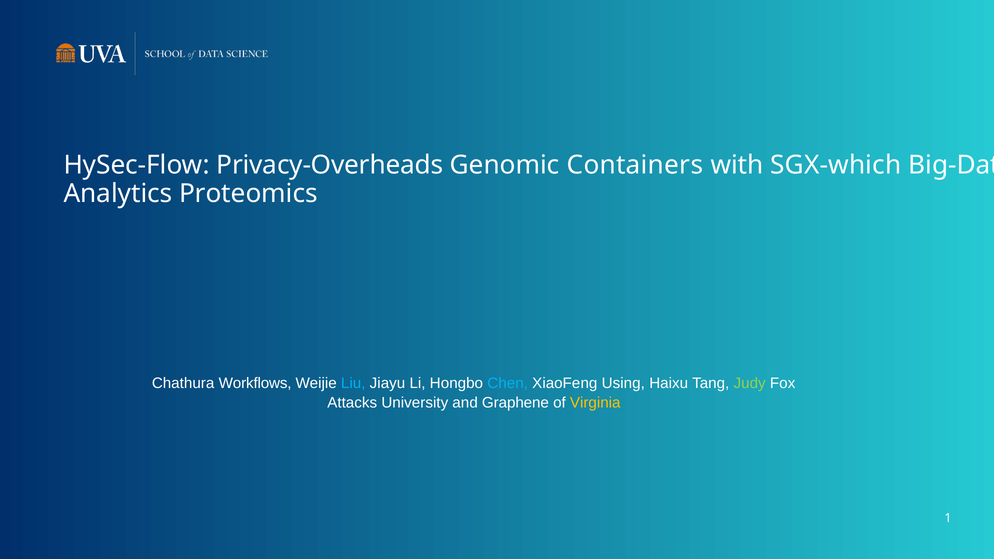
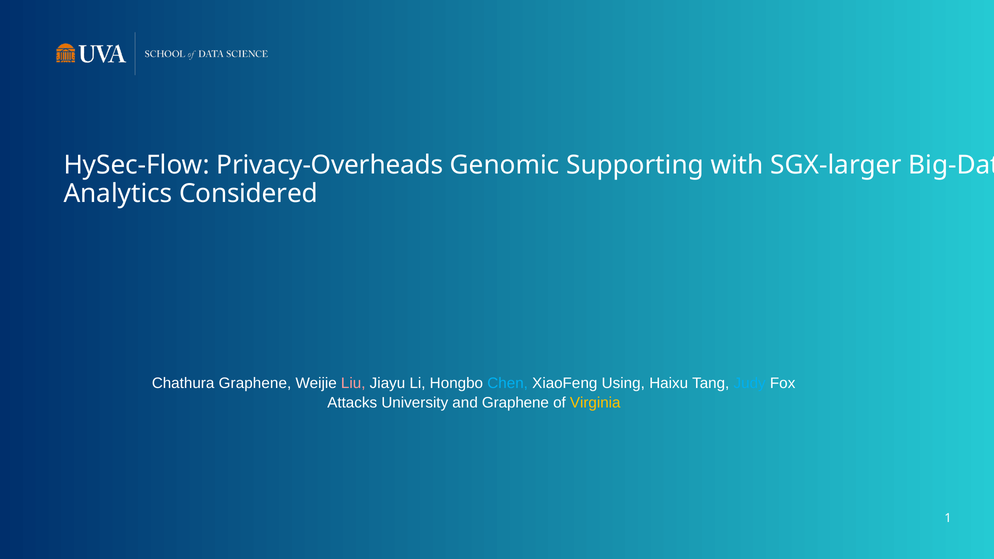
Containers: Containers -> Supporting
SGX-which: SGX-which -> SGX-larger
Proteomics: Proteomics -> Considered
Chathura Workflows: Workflows -> Graphene
Liu colour: light blue -> pink
Judy colour: light green -> light blue
